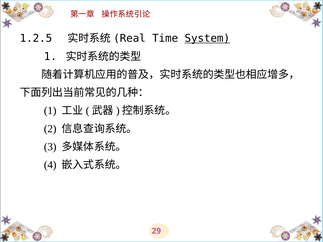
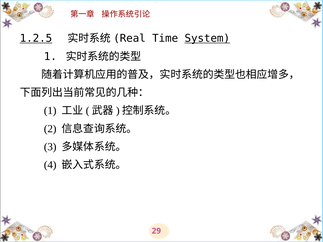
1.2.5 underline: none -> present
